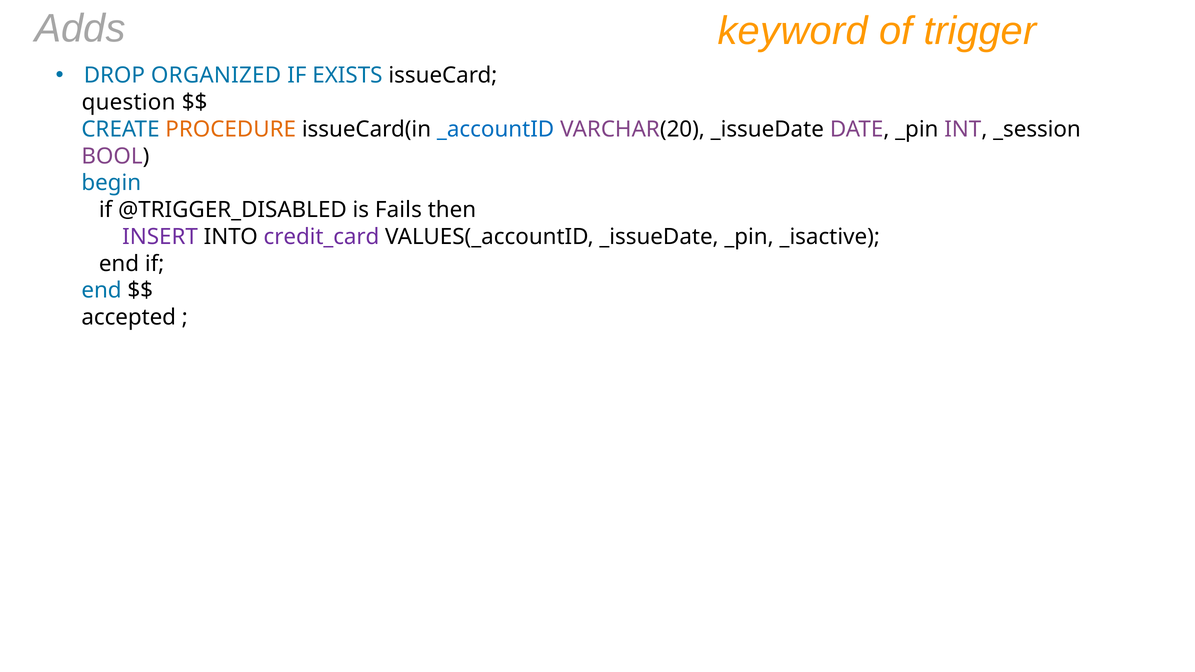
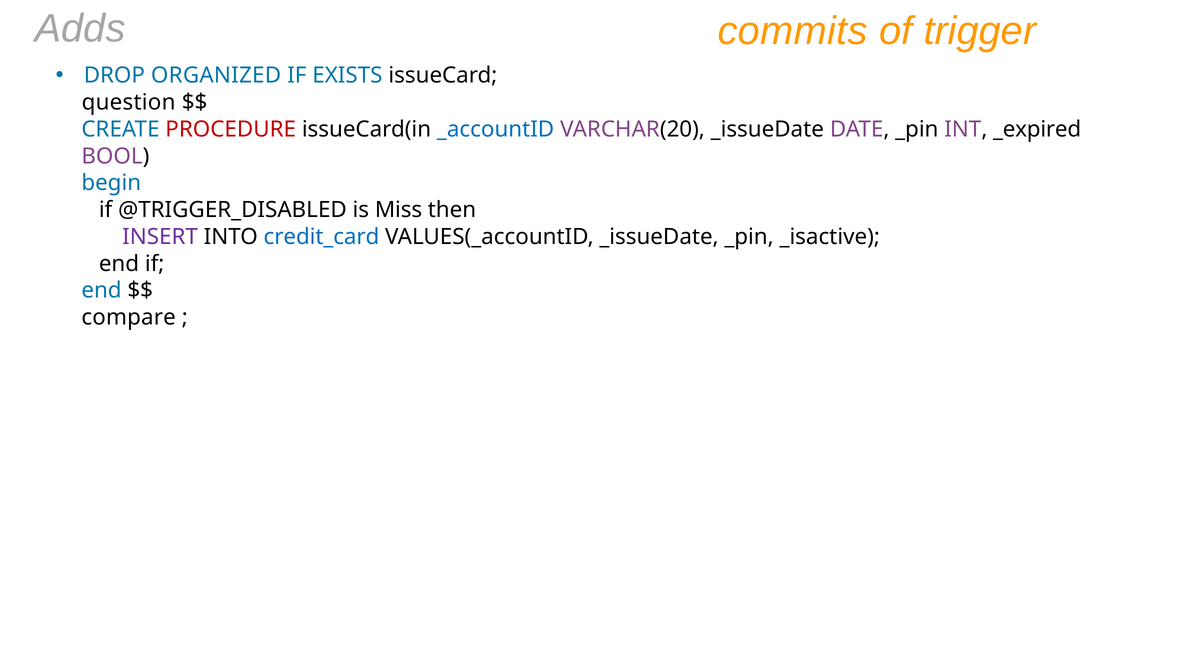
keyword: keyword -> commits
PROCEDURE colour: orange -> red
_session: _session -> _expired
Fails: Fails -> Miss
credit_card colour: purple -> blue
accepted: accepted -> compare
